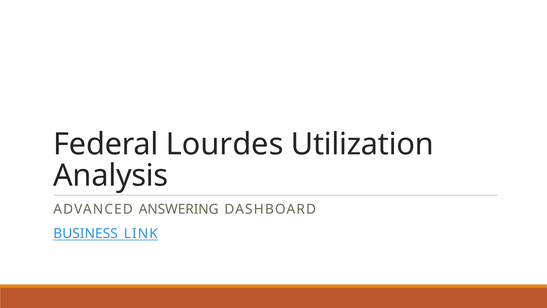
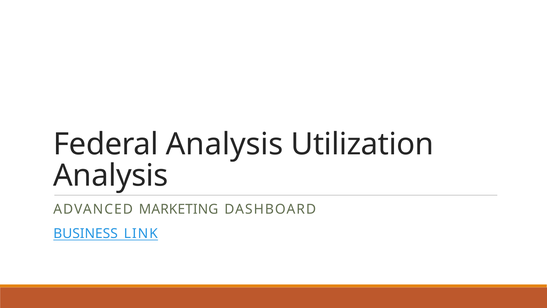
Federal Lourdes: Lourdes -> Analysis
ANSWERING: ANSWERING -> MARKETING
